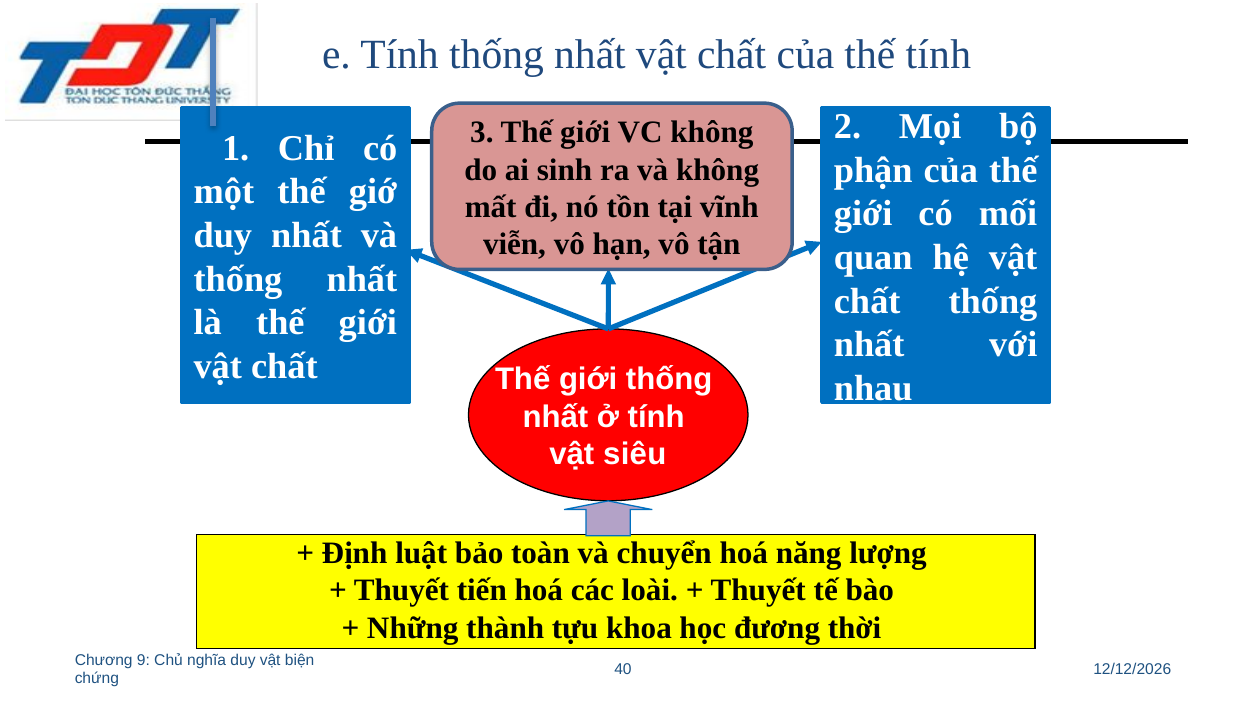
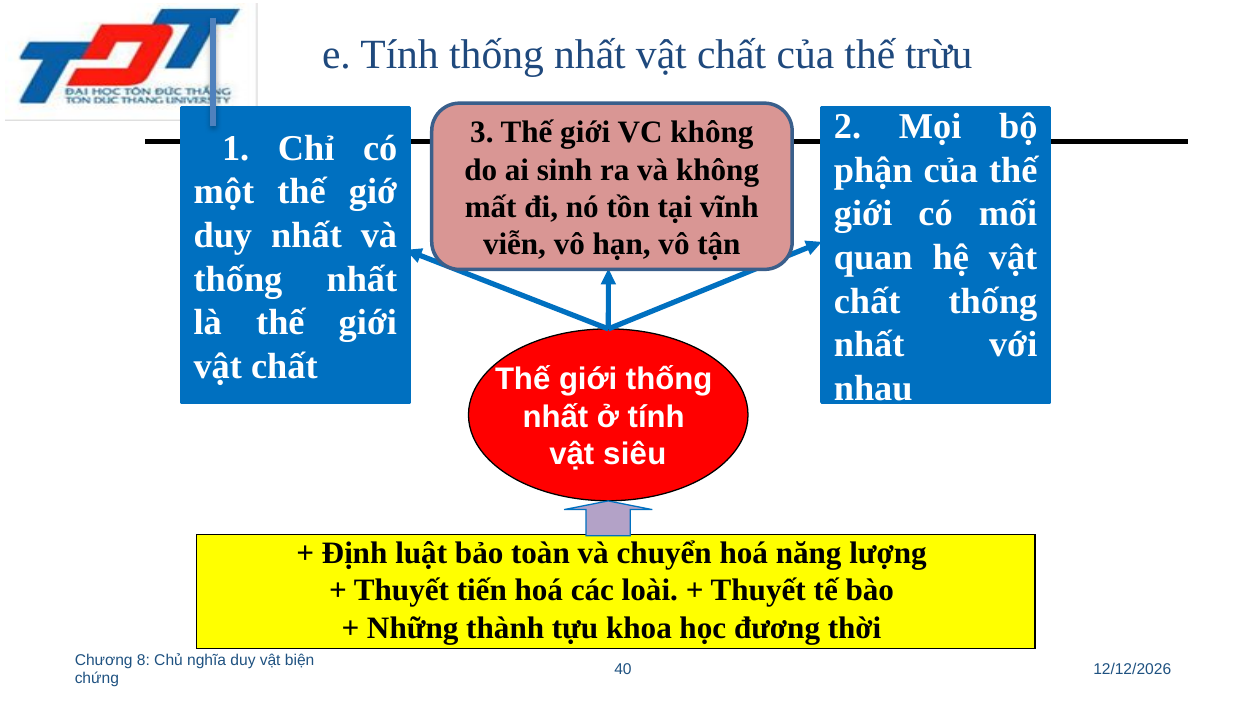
thế tính: tính -> trừu
9: 9 -> 8
